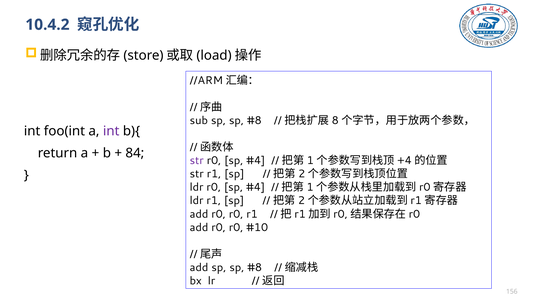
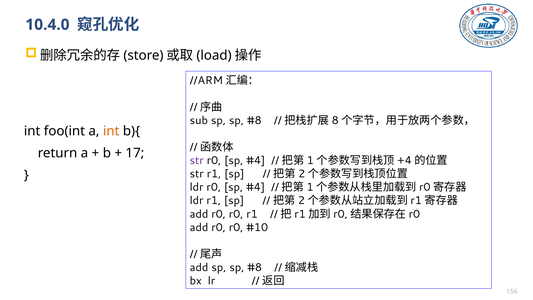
10.4.2: 10.4.2 -> 10.4.0
int at (111, 131) colour: purple -> orange
84: 84 -> 17
